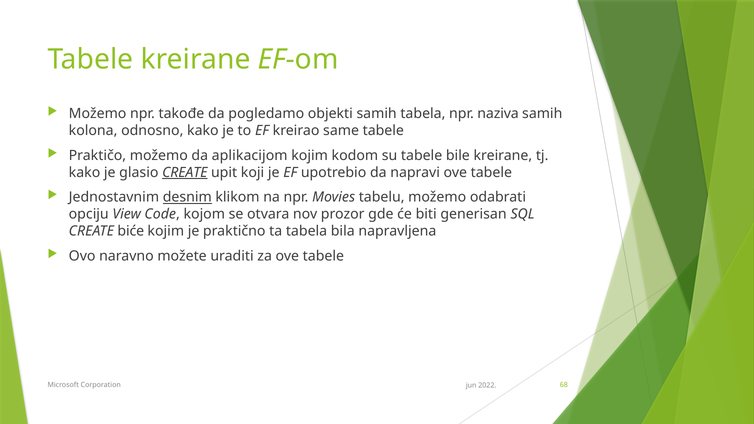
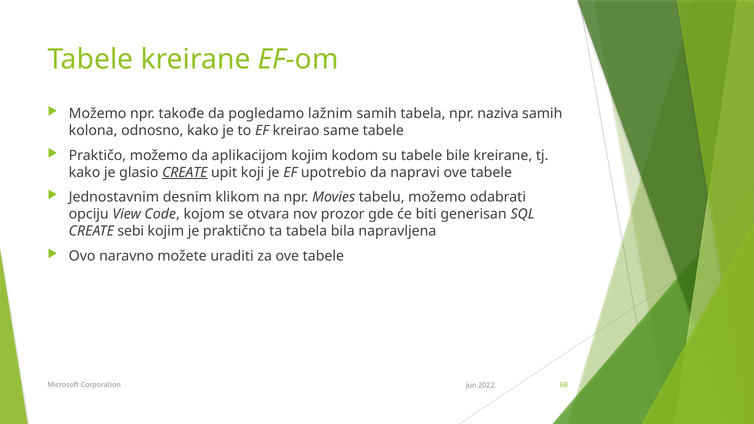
objekti: objekti -> lažnim
desnim underline: present -> none
biće: biće -> sebi
